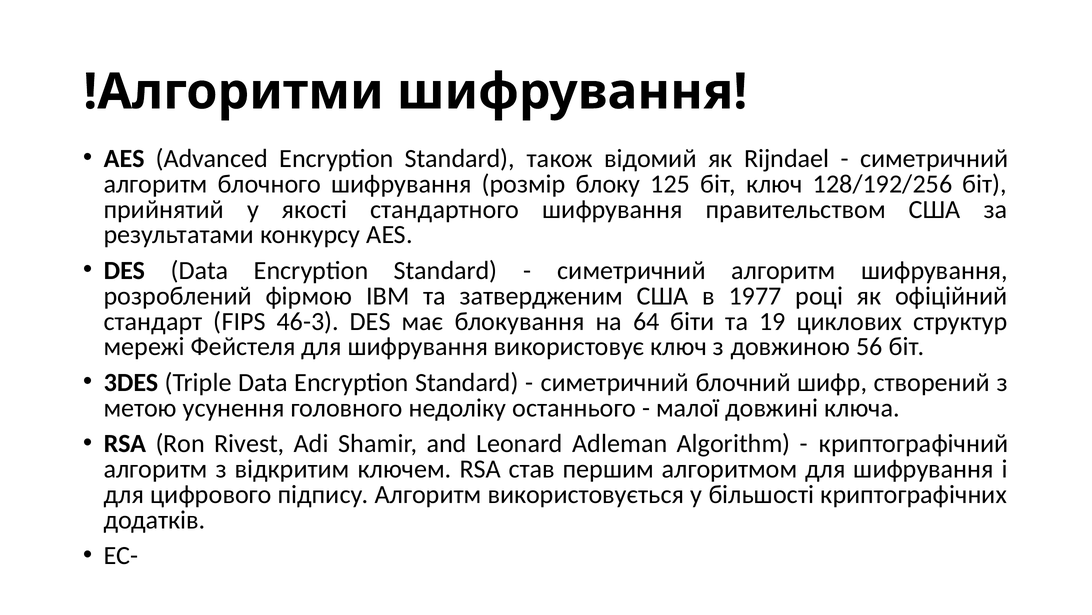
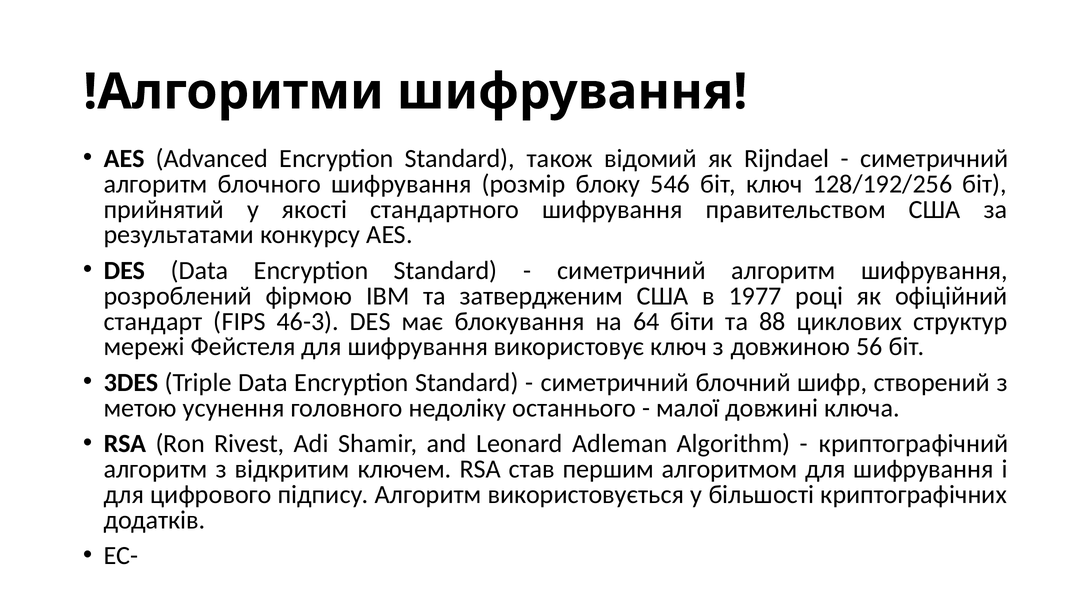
125: 125 -> 546
19: 19 -> 88
